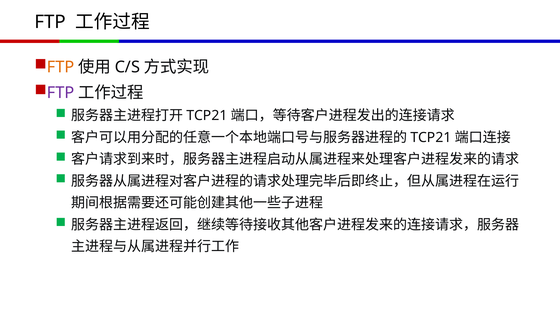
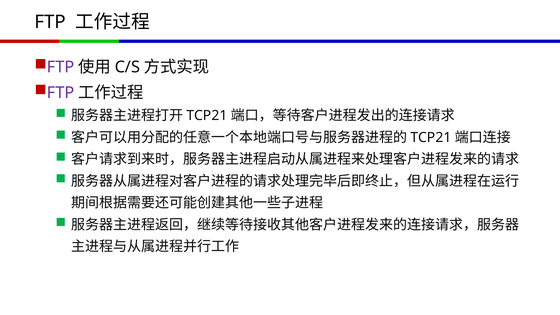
FTP at (61, 67) colour: orange -> purple
